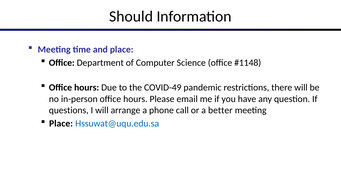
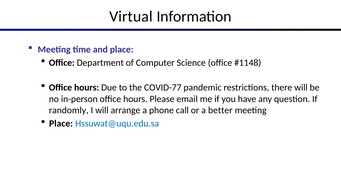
Should: Should -> Virtual
COVID-49: COVID-49 -> COVID-77
questions: questions -> randomly
